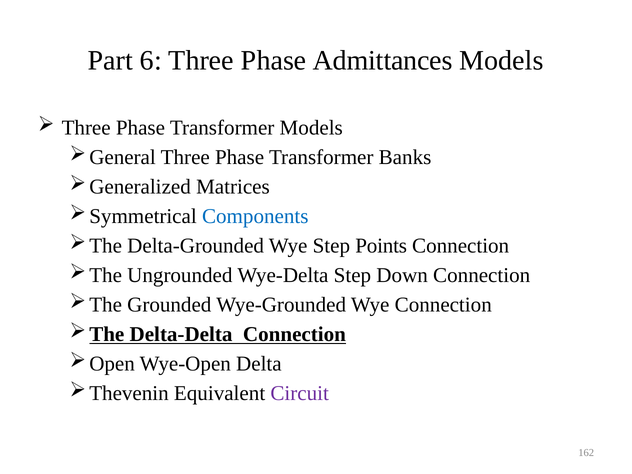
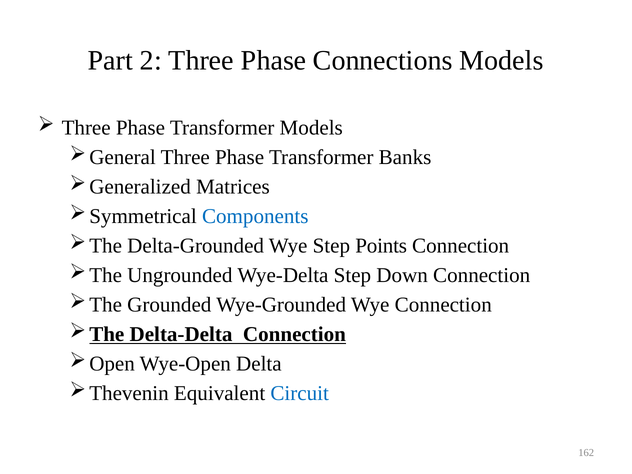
6: 6 -> 2
Admittances: Admittances -> Connections
Circuit colour: purple -> blue
